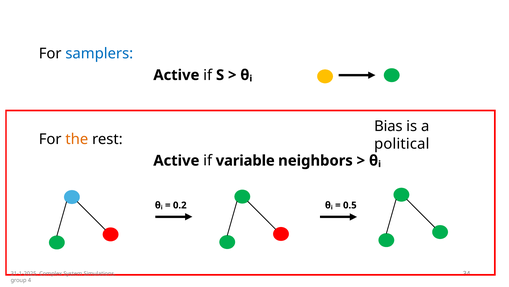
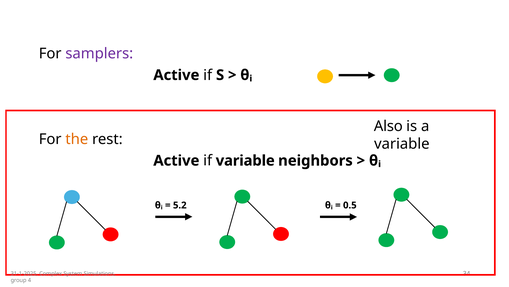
samplers colour: blue -> purple
Bias: Bias -> Also
political at (402, 144): political -> variable
0.2: 0.2 -> 5.2
